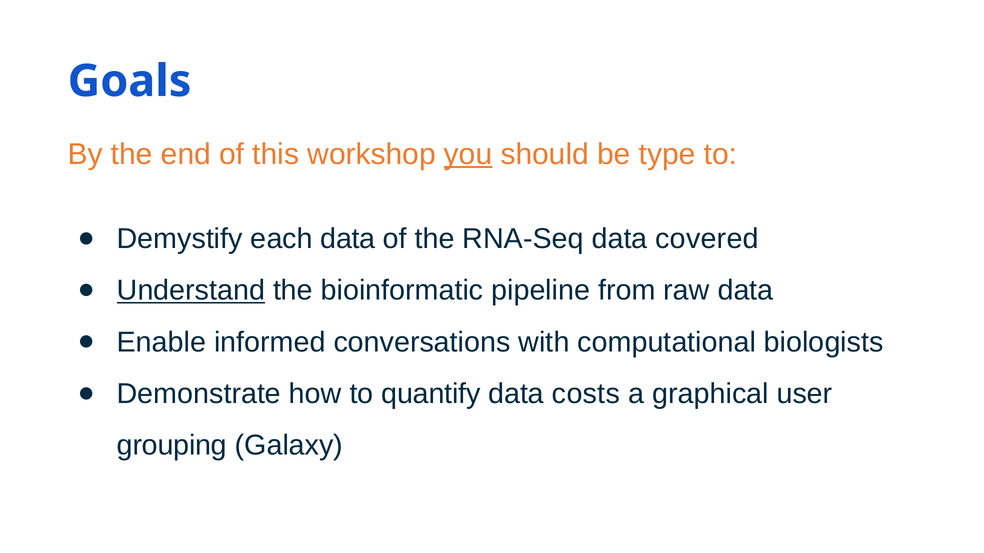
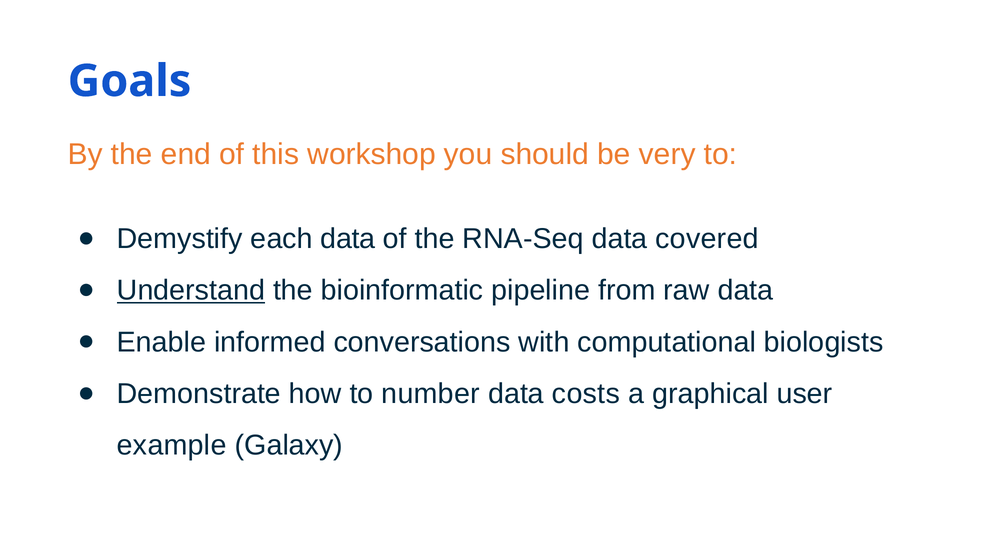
you underline: present -> none
type: type -> very
quantify: quantify -> number
grouping: grouping -> example
